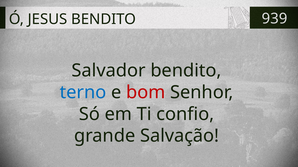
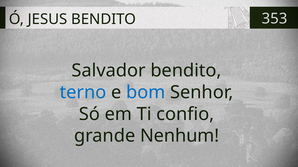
939: 939 -> 353
bom colour: red -> blue
Salvação: Salvação -> Nenhum
